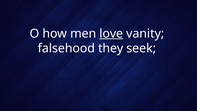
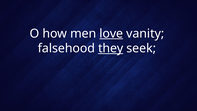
they underline: none -> present
